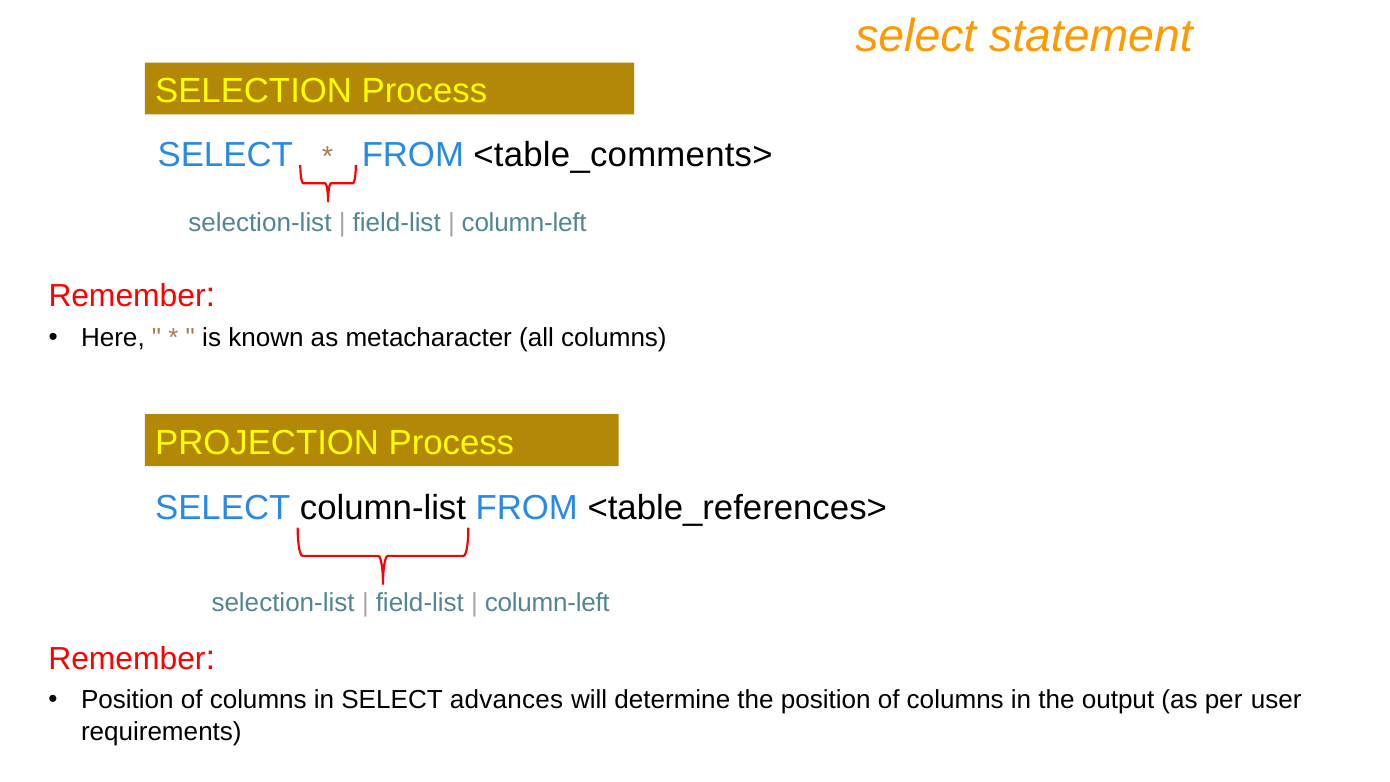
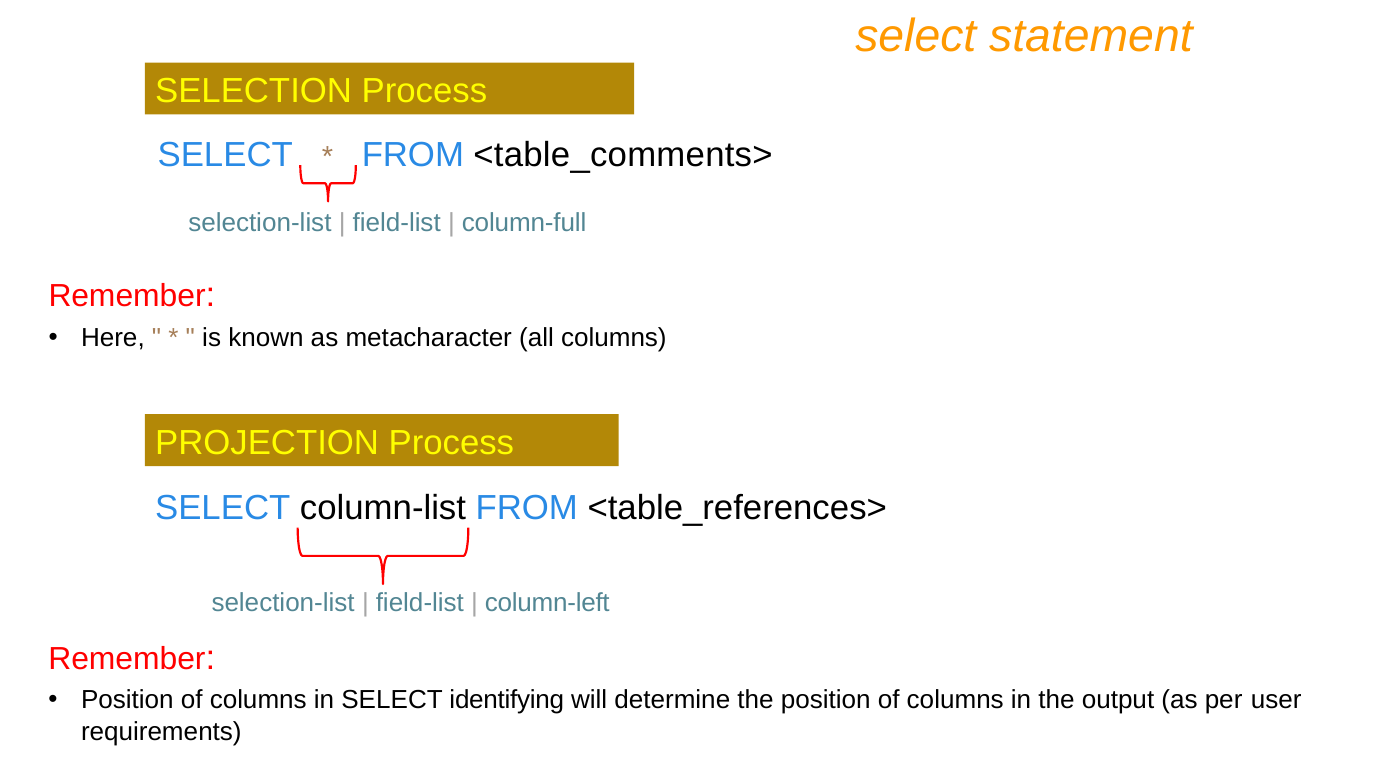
column-left at (524, 222): column-left -> column-full
advances: advances -> identifying
